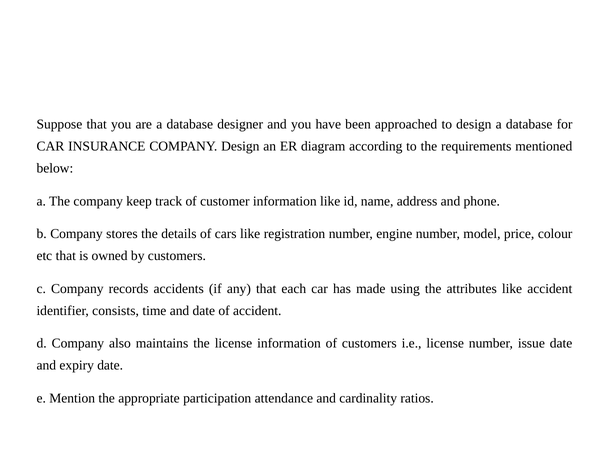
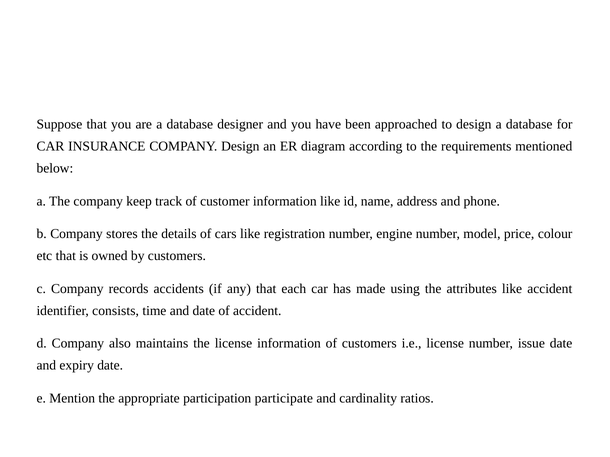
attendance: attendance -> participate
